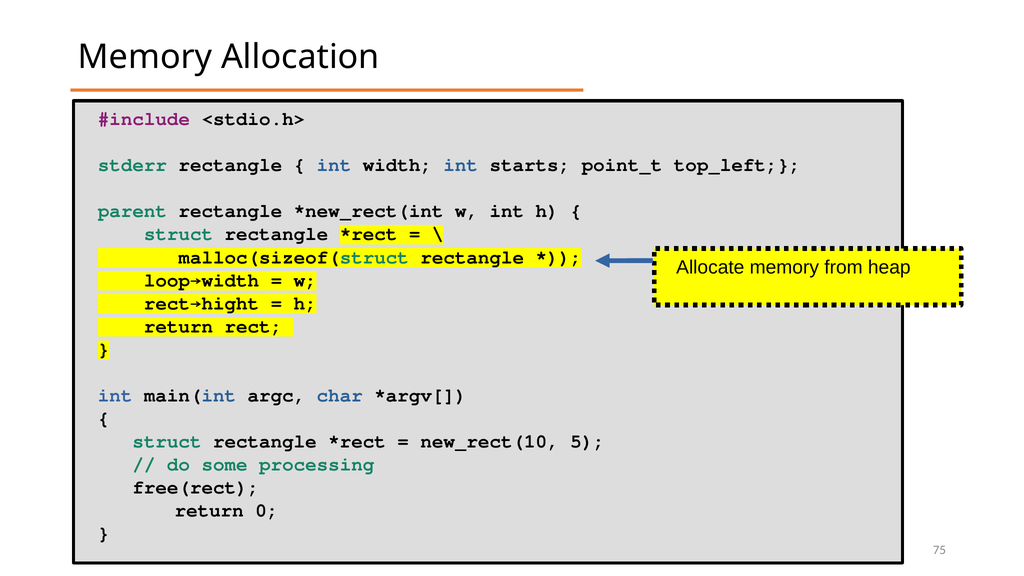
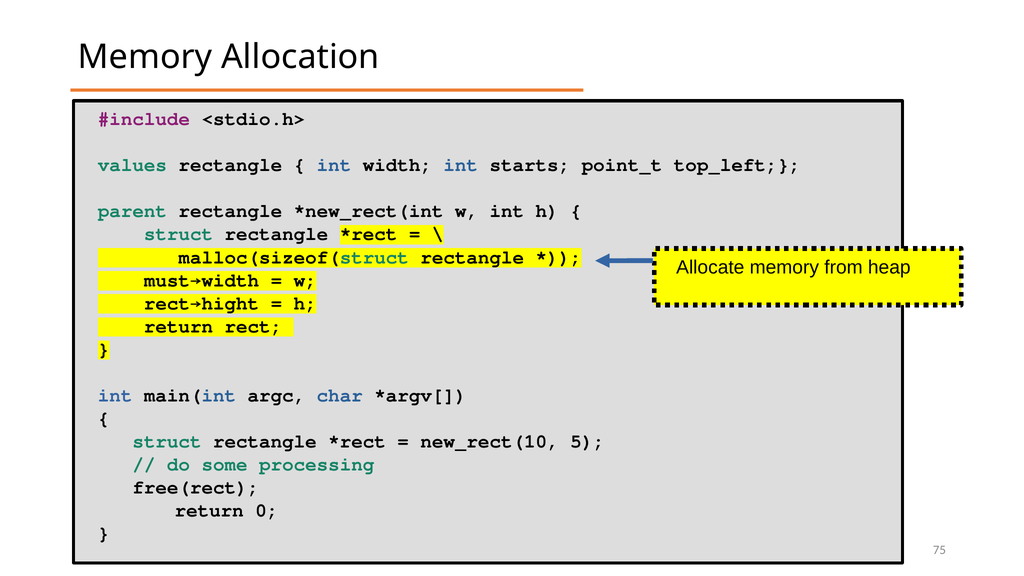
stderr: stderr -> values
loop→width: loop→width -> must→width
